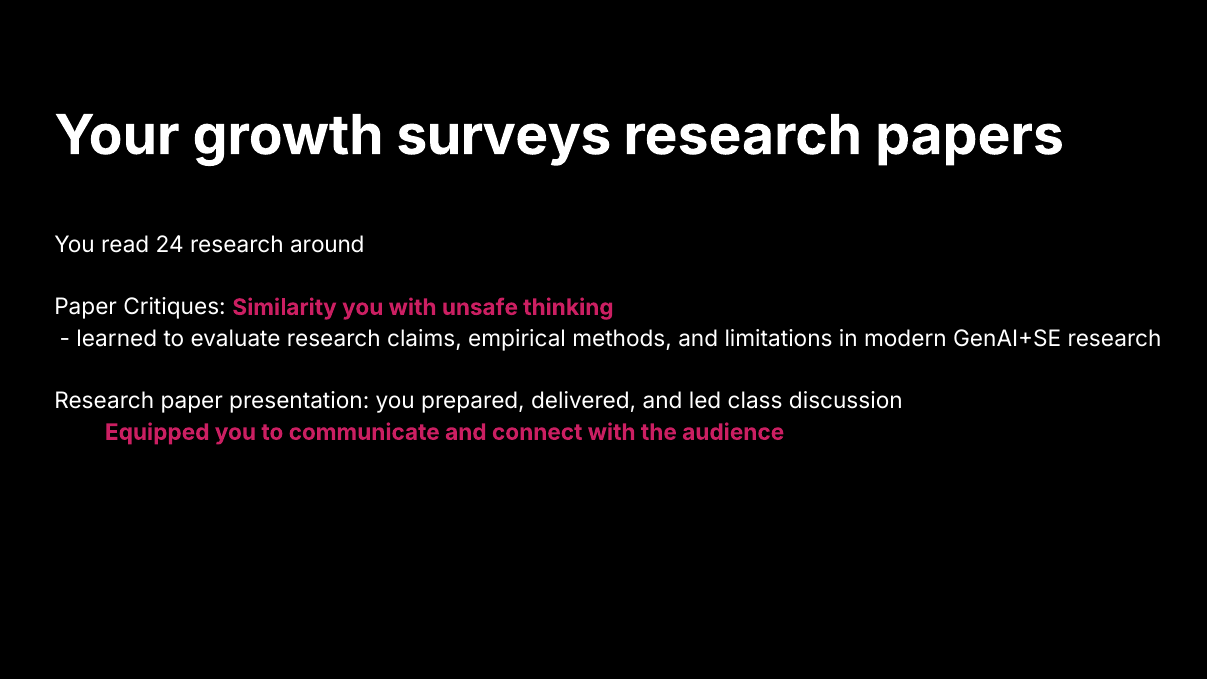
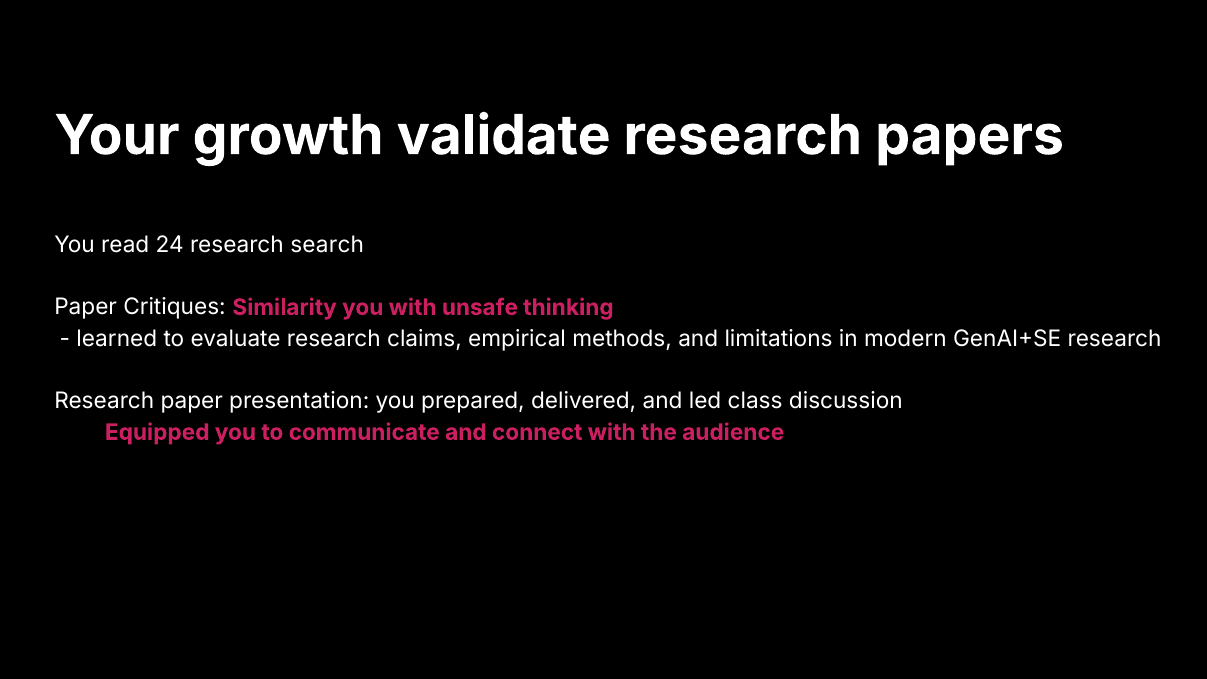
surveys: surveys -> validate
around: around -> search
